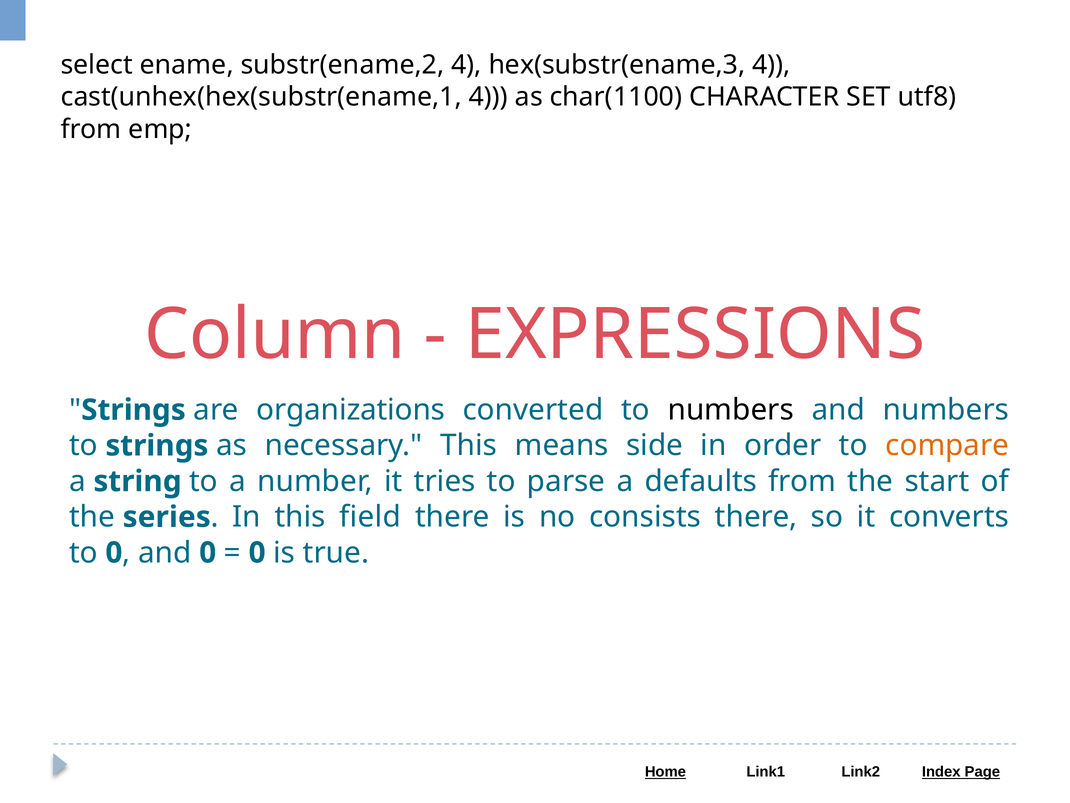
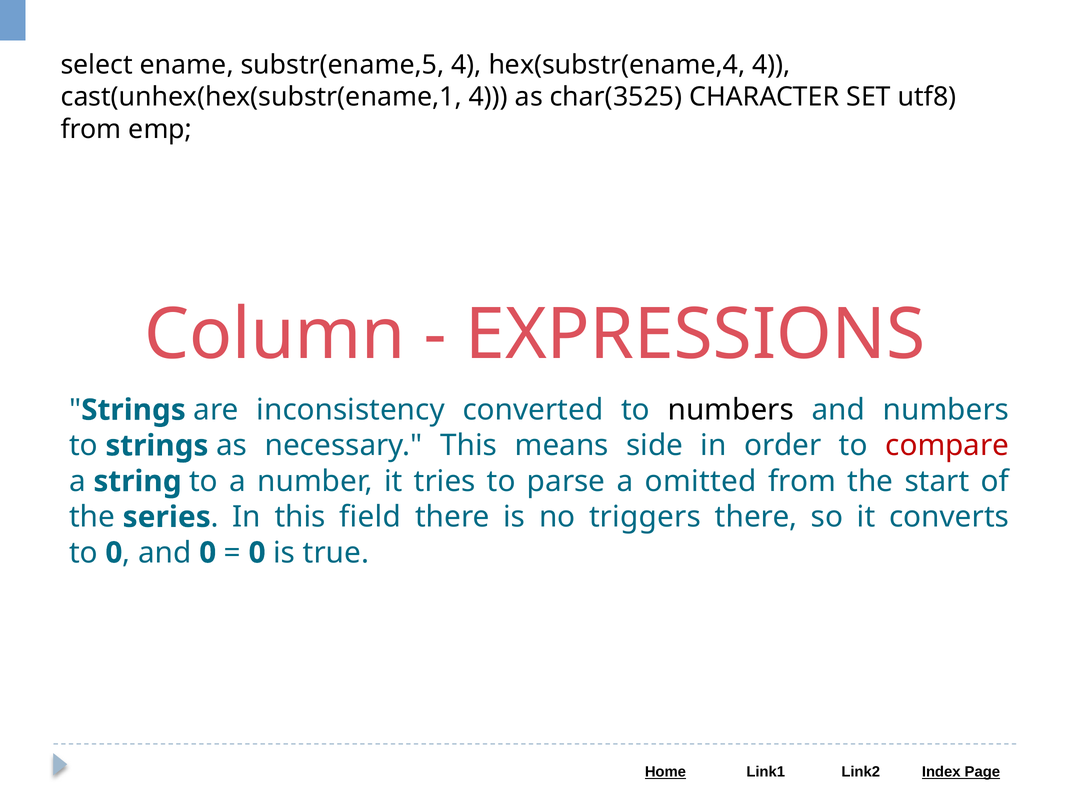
substr(ename,2: substr(ename,2 -> substr(ename,5
hex(substr(ename,3: hex(substr(ename,3 -> hex(substr(ename,4
char(1100: char(1100 -> char(3525
organizations: organizations -> inconsistency
compare colour: orange -> red
defaults: defaults -> omitted
consists: consists -> triggers
